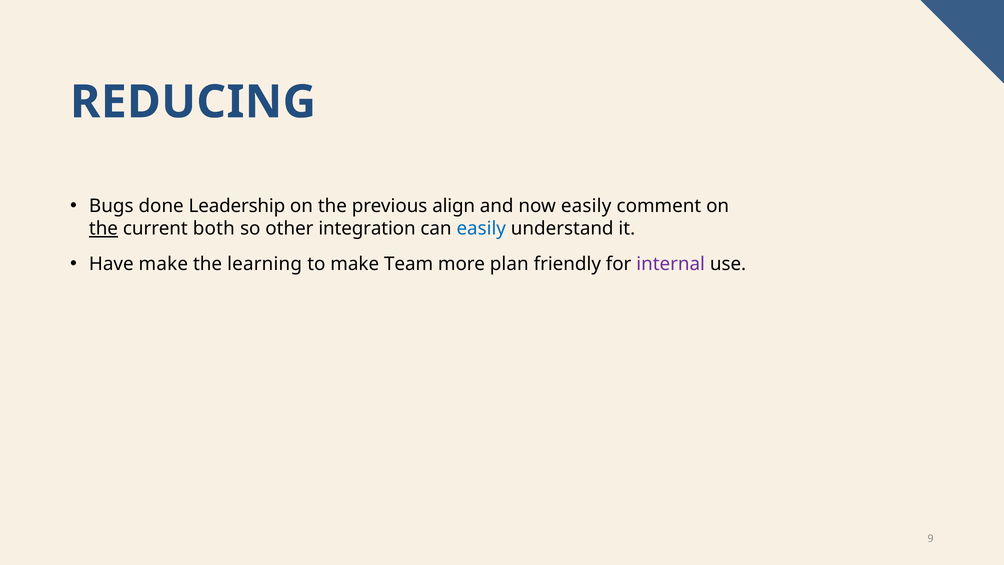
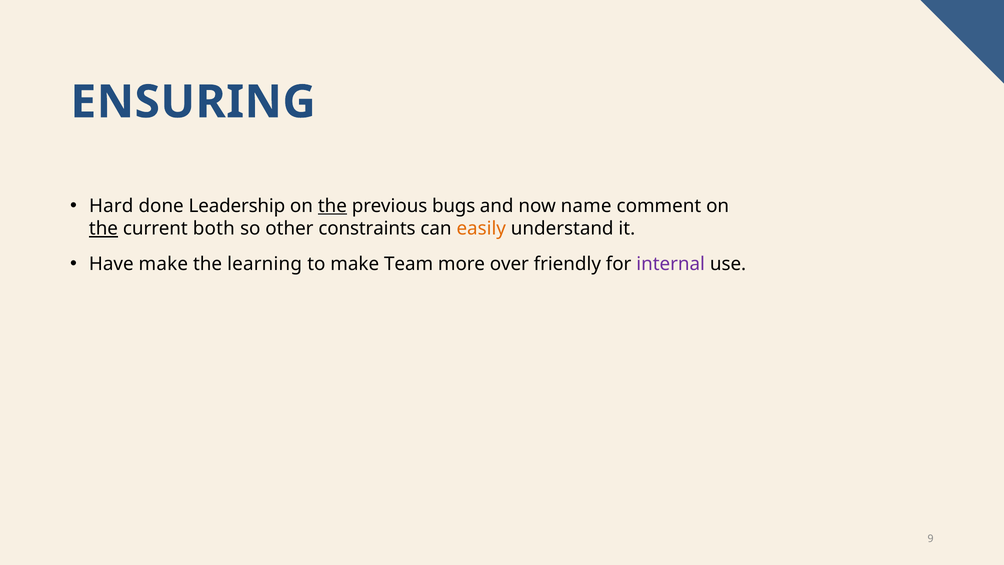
REDUCING: REDUCING -> ENSURING
Bugs: Bugs -> Hard
the at (332, 206) underline: none -> present
align: align -> bugs
now easily: easily -> name
integration: integration -> constraints
easily at (481, 229) colour: blue -> orange
plan: plan -> over
